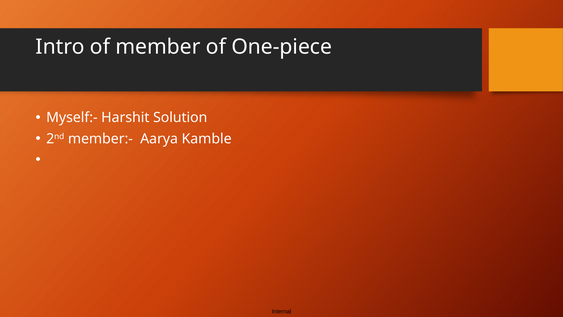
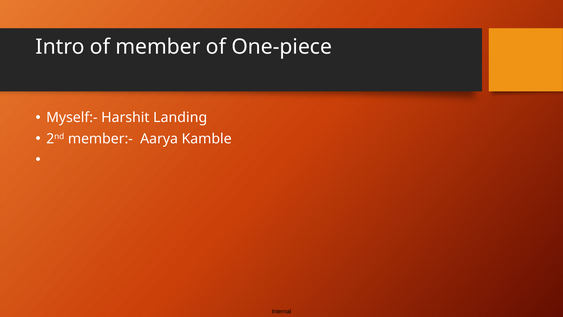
Solution: Solution -> Landing
